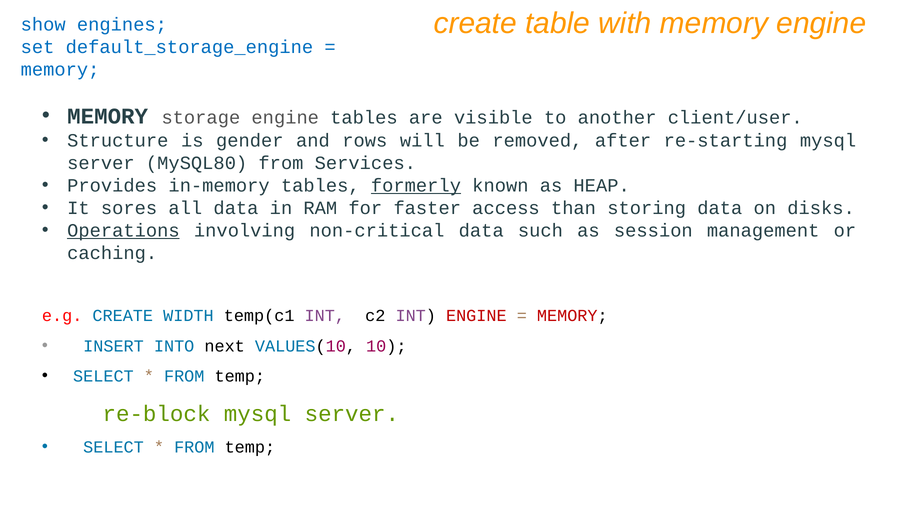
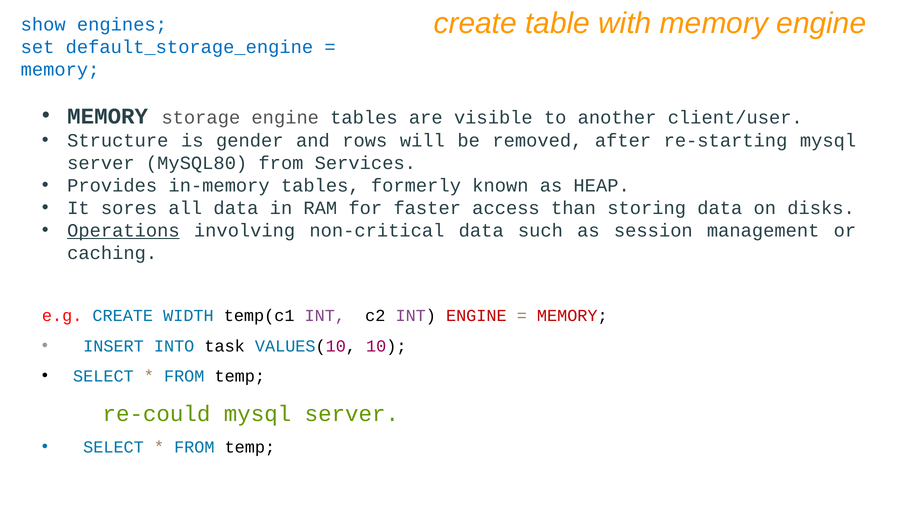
formerly underline: present -> none
next: next -> task
re-block: re-block -> re-could
